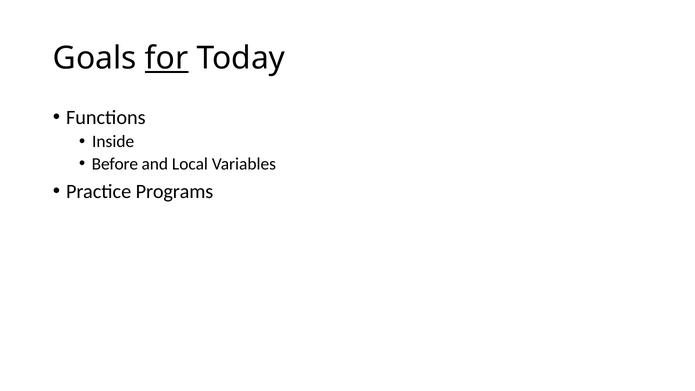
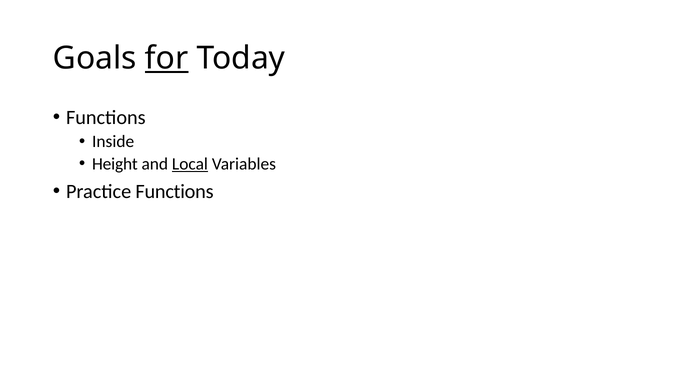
Before: Before -> Height
Local underline: none -> present
Practice Programs: Programs -> Functions
